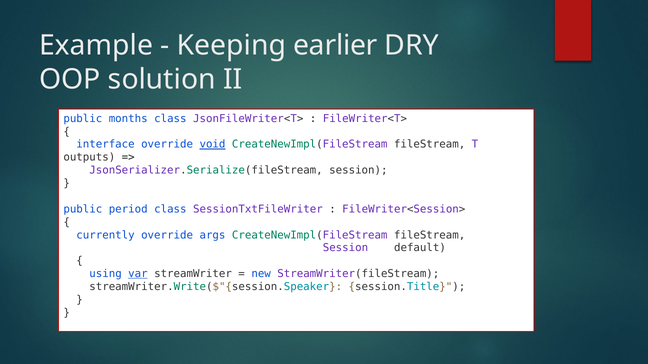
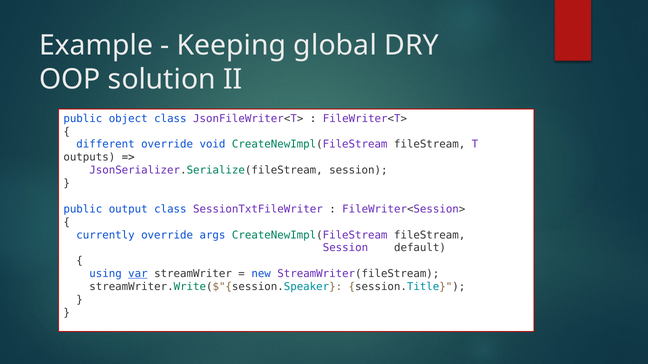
earlier: earlier -> global
months: months -> object
interface: interface -> different
void underline: present -> none
period: period -> output
